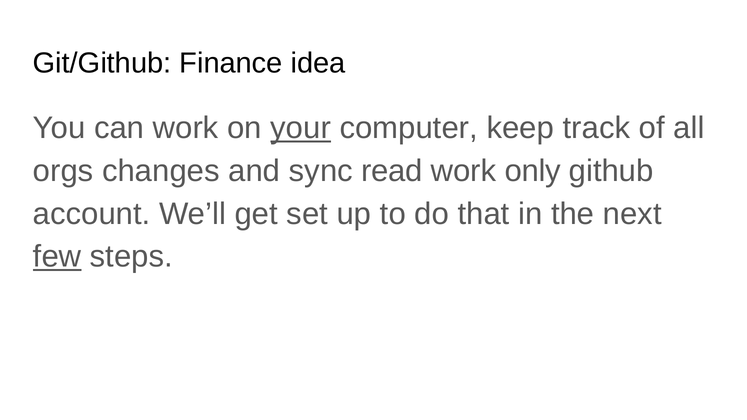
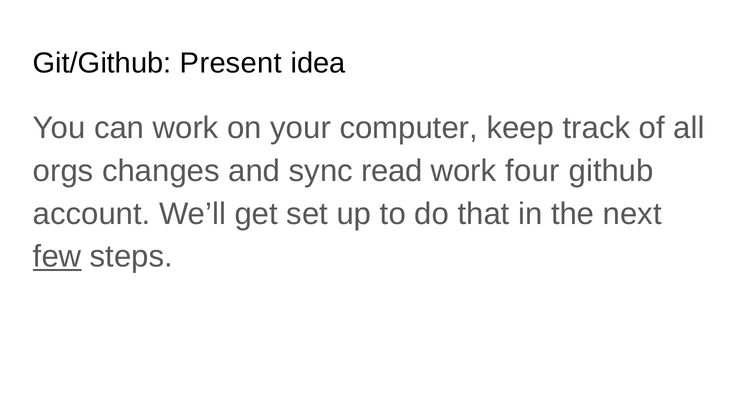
Finance: Finance -> Present
your underline: present -> none
only: only -> four
